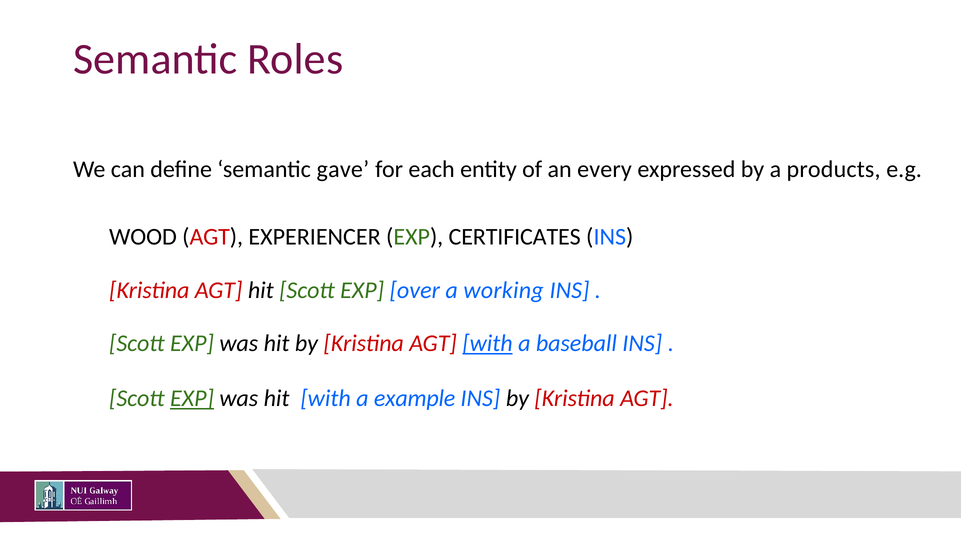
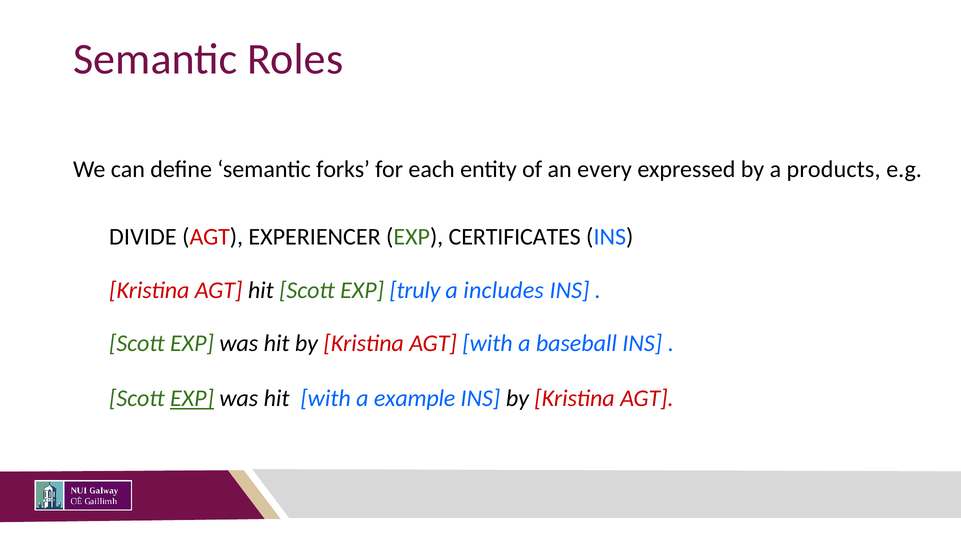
gave: gave -> forks
WOOD: WOOD -> DIVIDE
over: over -> truly
working: working -> includes
with at (488, 344) underline: present -> none
